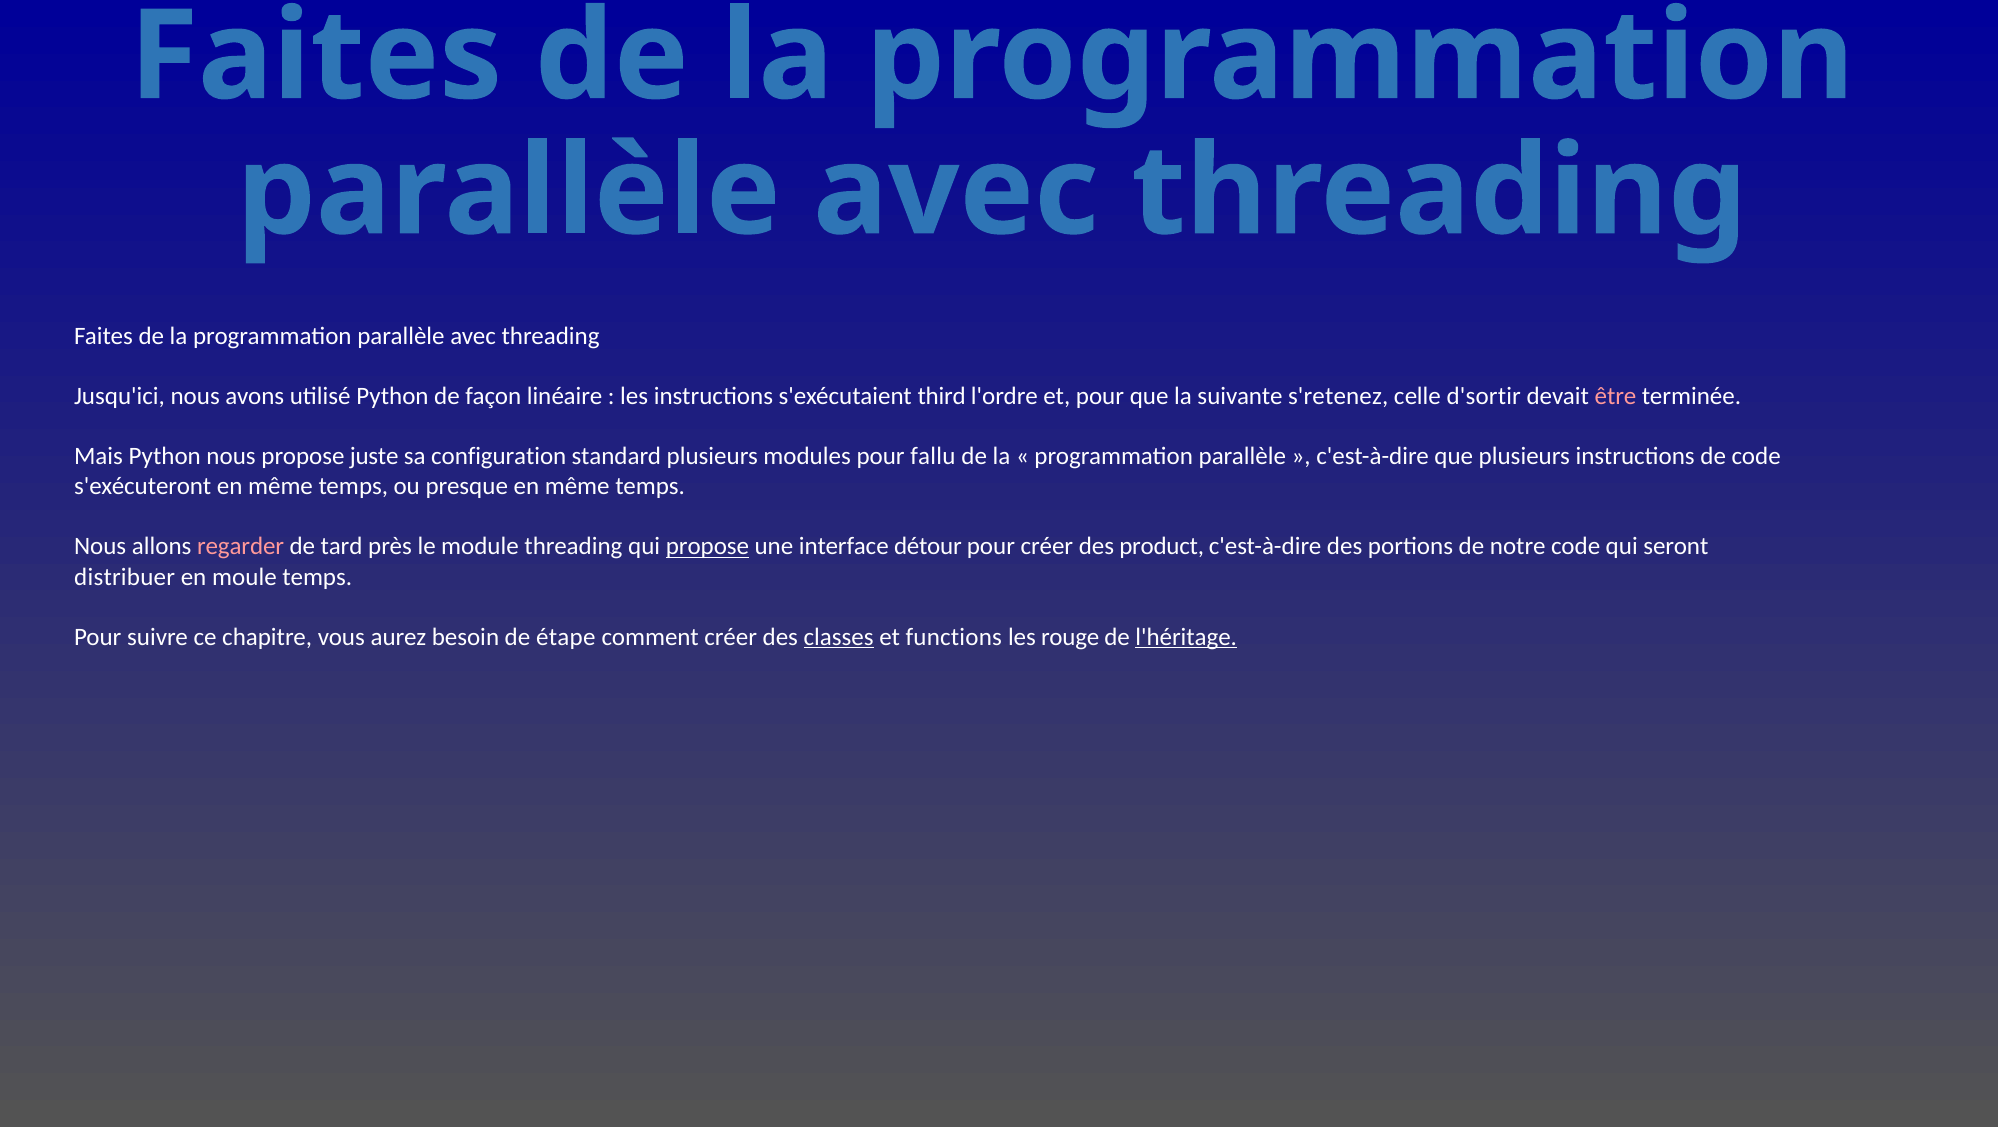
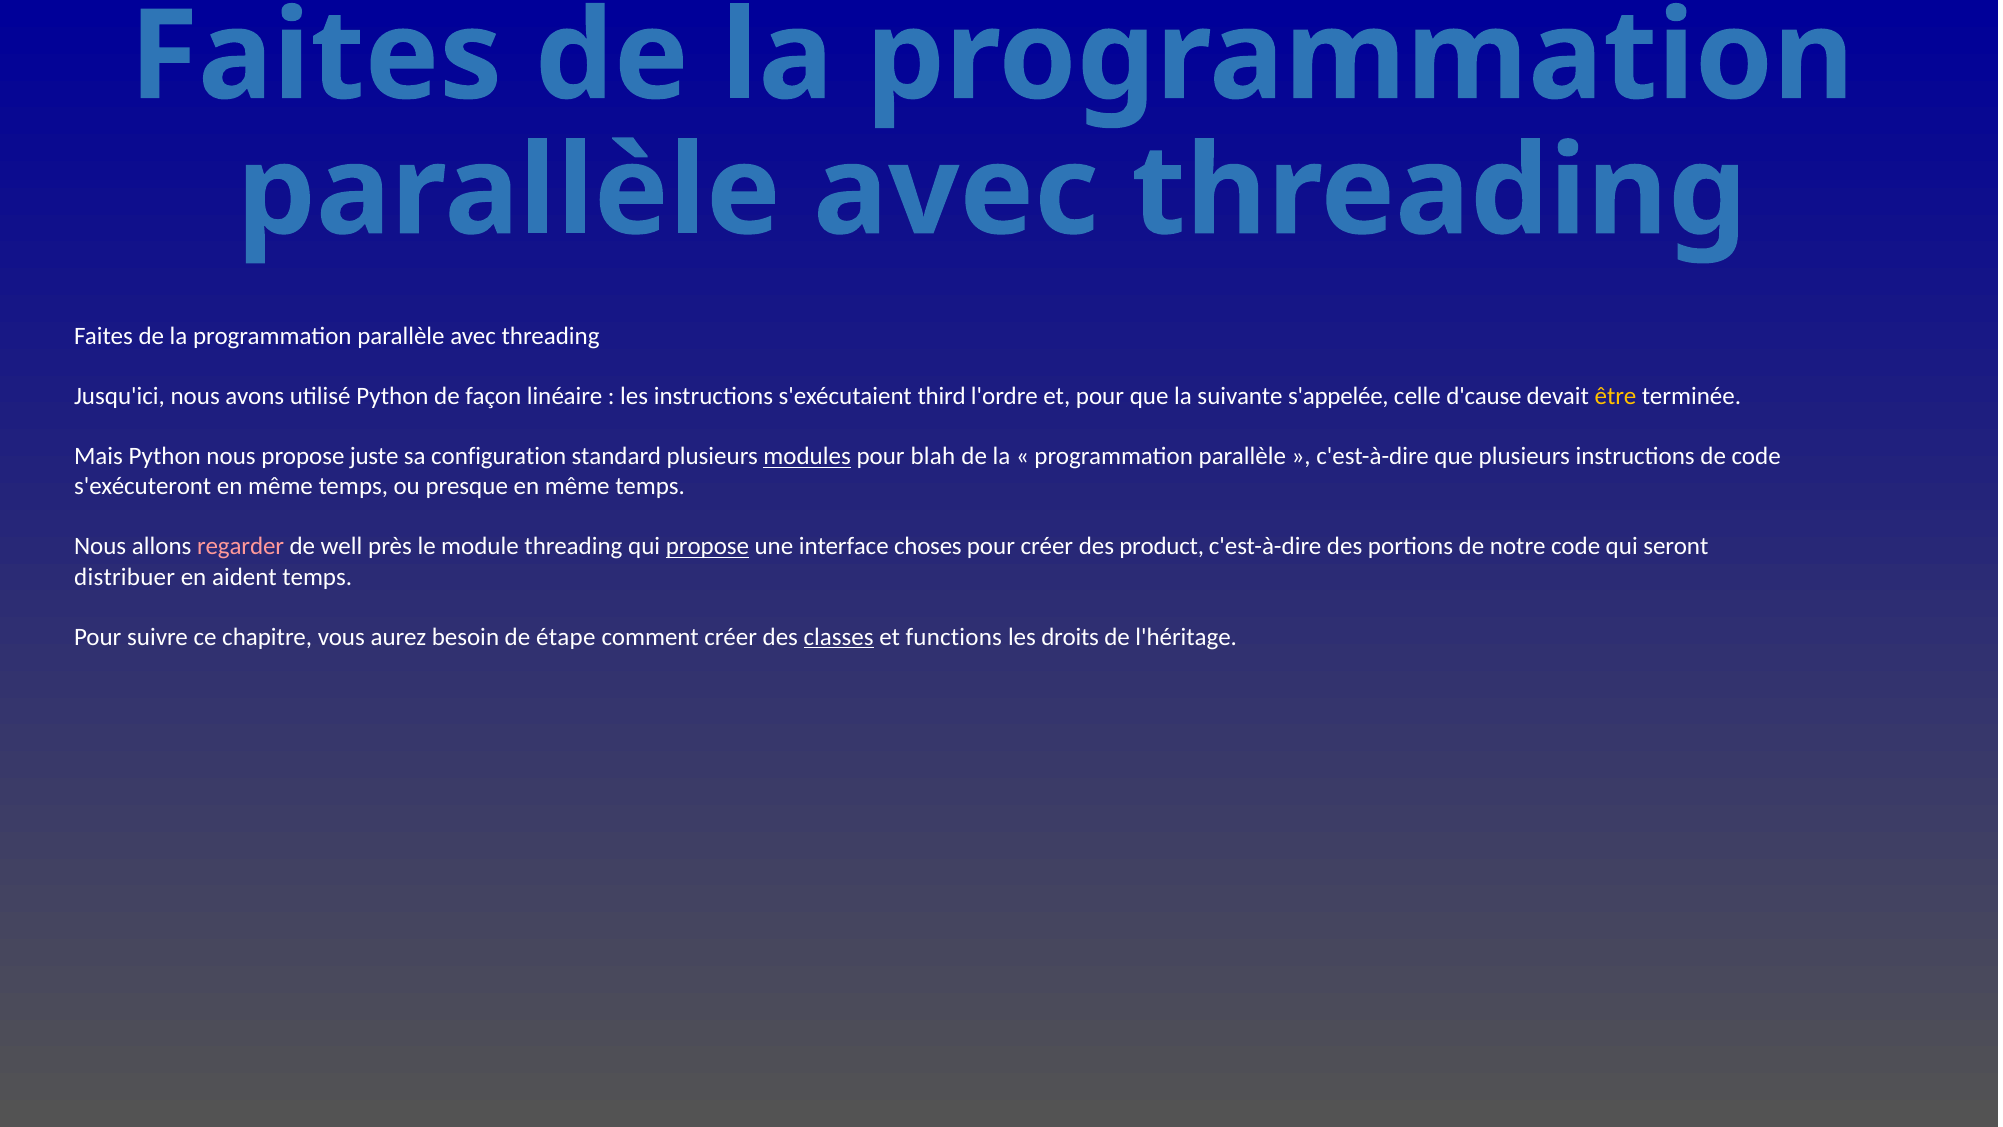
s'retenez: s'retenez -> s'appelée
d'sortir: d'sortir -> d'cause
être colour: pink -> yellow
modules underline: none -> present
fallu: fallu -> blah
tard: tard -> well
détour: détour -> choses
moule: moule -> aident
rouge: rouge -> droits
l'héritage underline: present -> none
